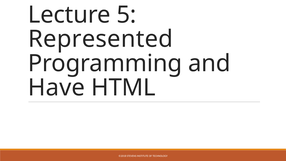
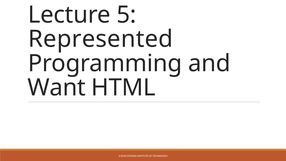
Have: Have -> Want
